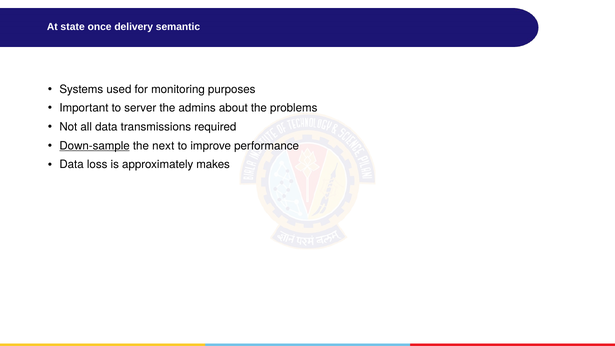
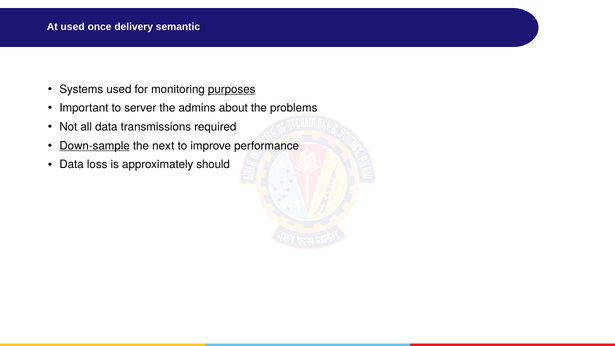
At state: state -> used
purposes underline: none -> present
makes: makes -> should
